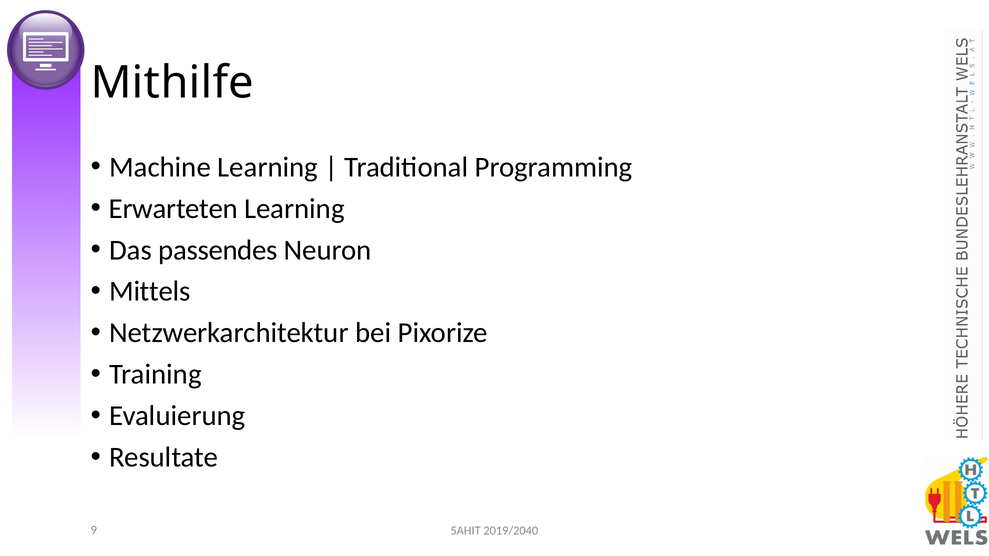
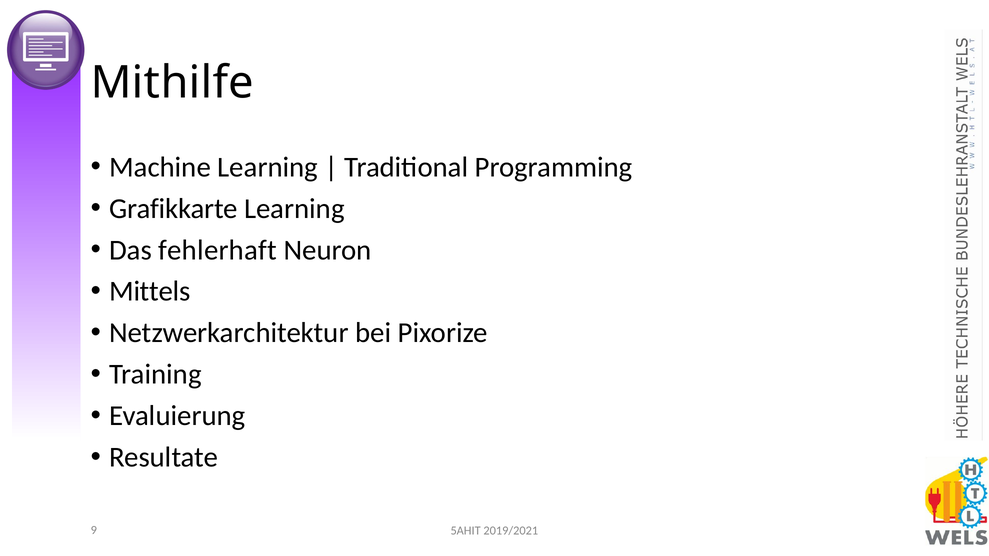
Erwarteten: Erwarteten -> Grafikkarte
passendes: passendes -> fehlerhaft
2019/2040: 2019/2040 -> 2019/2021
